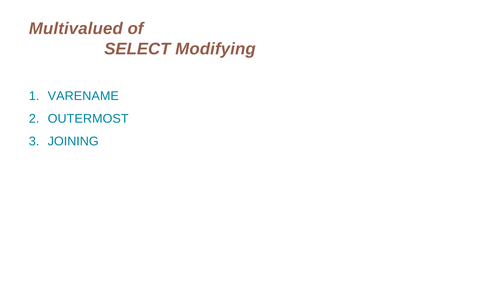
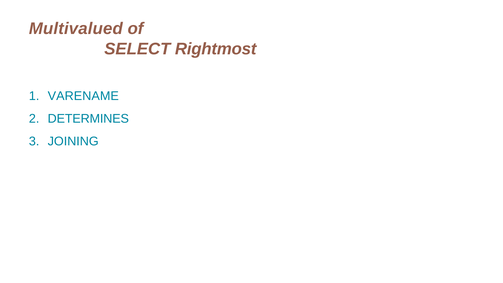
Modifying: Modifying -> Rightmost
OUTERMOST: OUTERMOST -> DETERMINES
